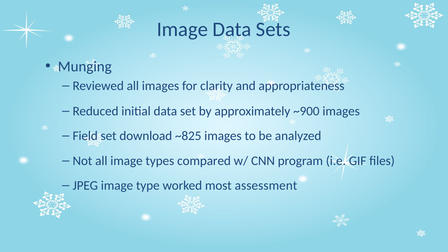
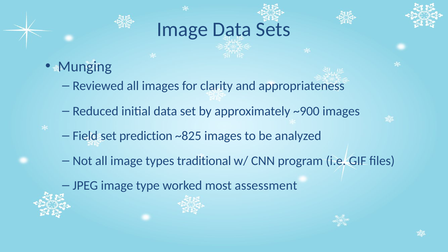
download: download -> prediction
compared: compared -> traditional
